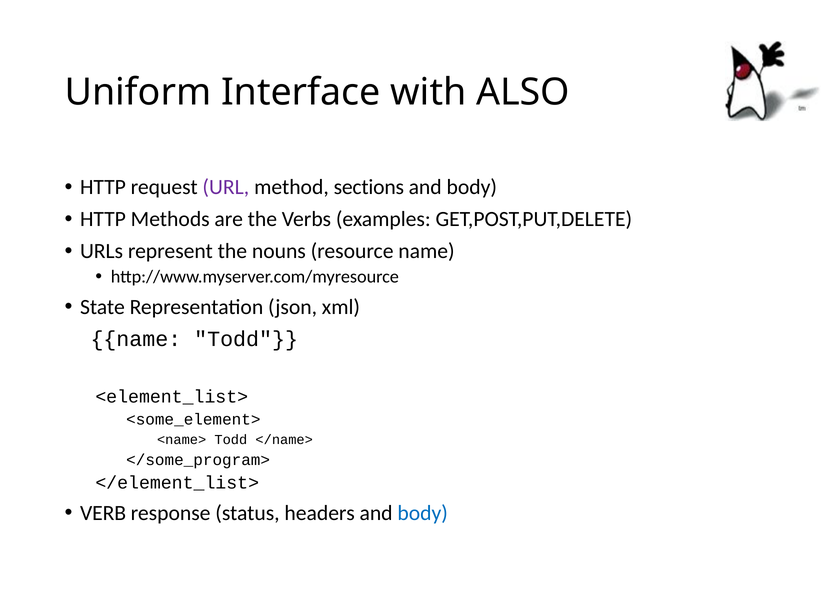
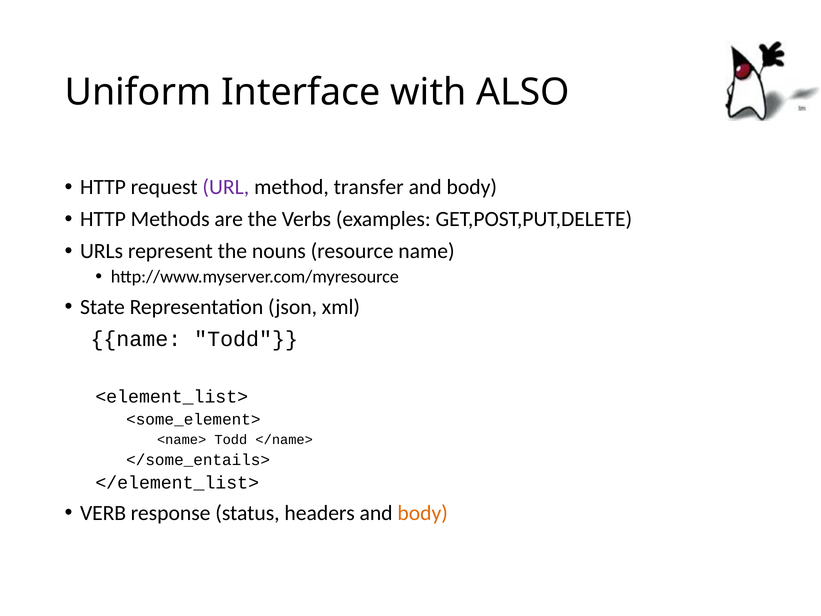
sections: sections -> transfer
</some_program>: </some_program> -> </some_entails>
body at (423, 513) colour: blue -> orange
